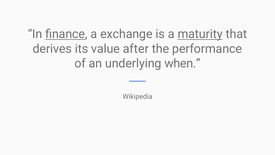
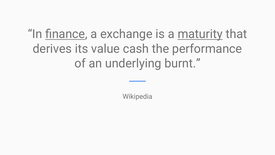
after: after -> cash
when: when -> burnt
